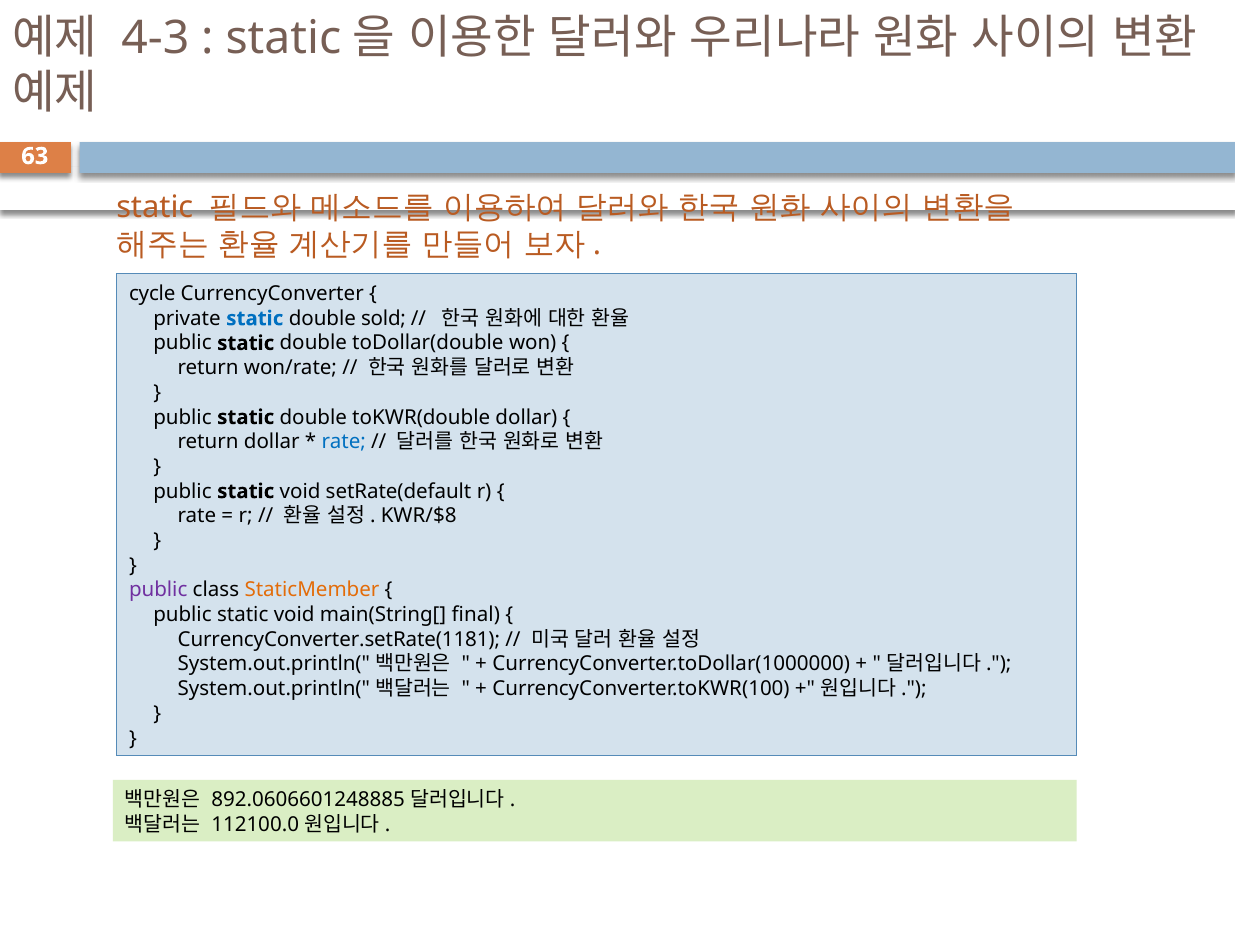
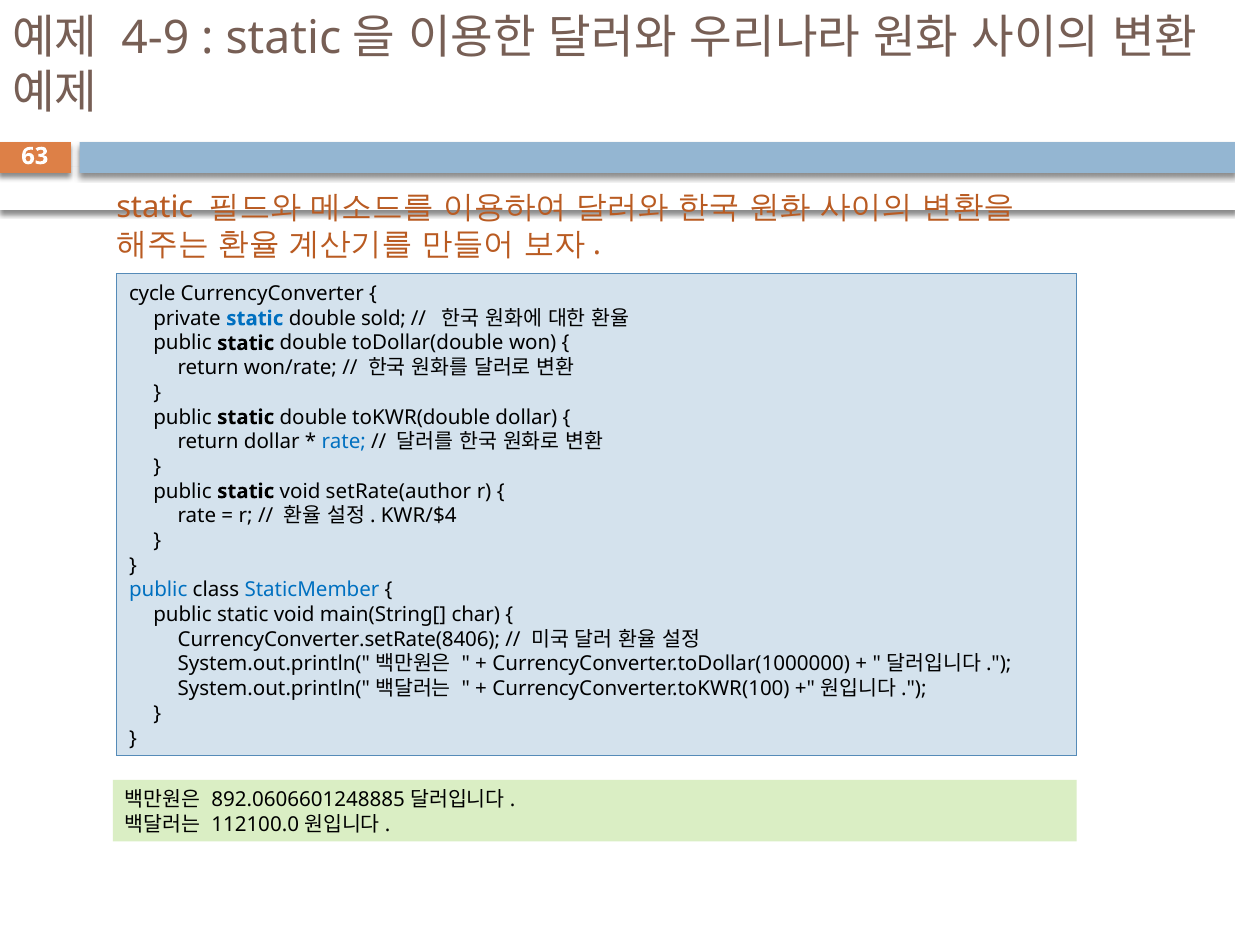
4-3: 4-3 -> 4-9
setRate(default: setRate(default -> setRate(author
KWR/$8: KWR/$8 -> KWR/$4
public at (158, 590) colour: purple -> blue
StaticMember colour: orange -> blue
final: final -> char
CurrencyConverter.setRate(1181: CurrencyConverter.setRate(1181 -> CurrencyConverter.setRate(8406
